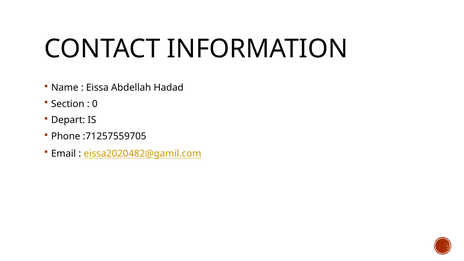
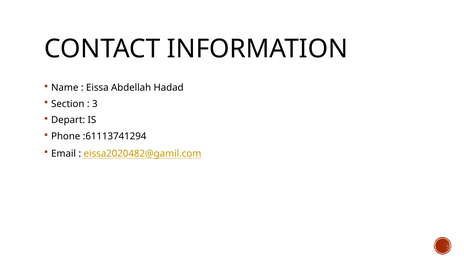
0: 0 -> 3
:71257559705: :71257559705 -> :61113741294
